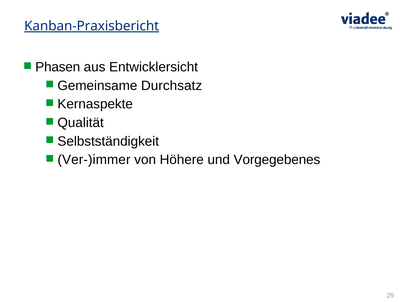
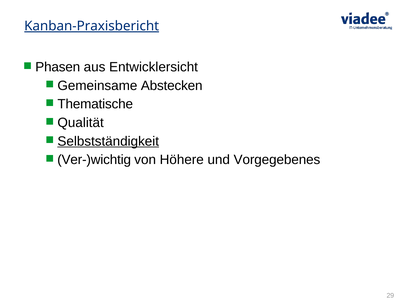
Durchsatz: Durchsatz -> Abstecken
Kernaspekte: Kernaspekte -> Thematische
Selbstständigkeit underline: none -> present
Ver-)immer: Ver-)immer -> Ver-)wichtig
